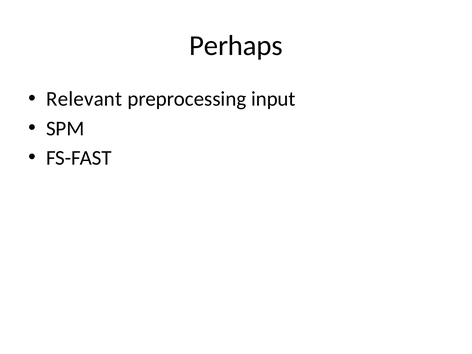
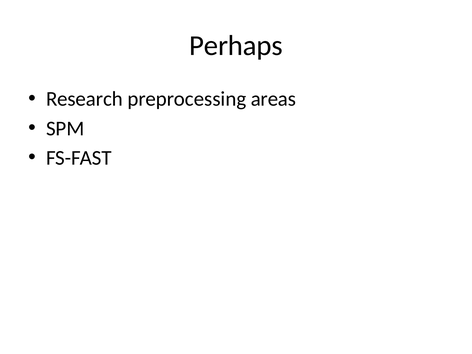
Relevant: Relevant -> Research
input: input -> areas
